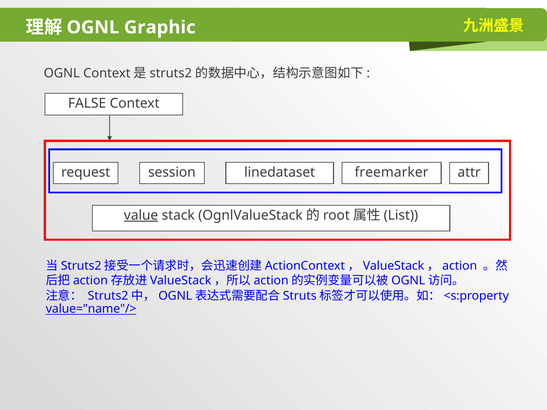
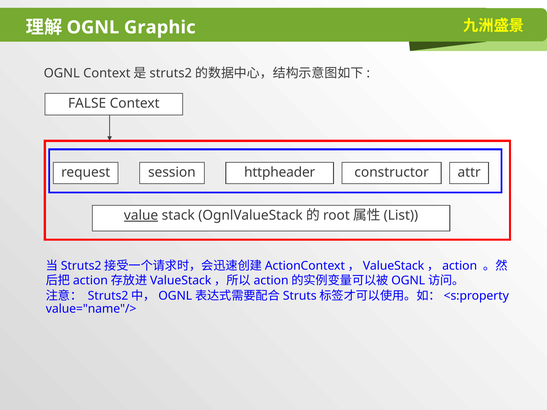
linedataset: linedataset -> httpheader
freemarker: freemarker -> constructor
value="name"/> underline: present -> none
